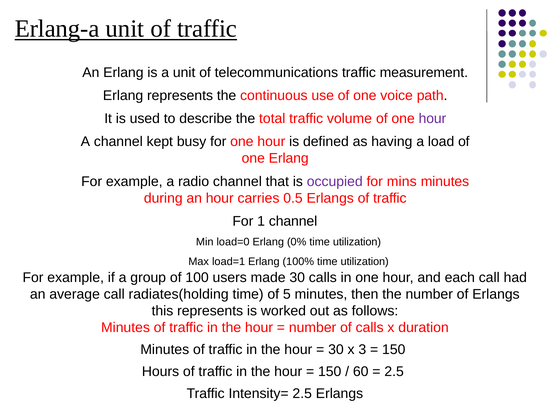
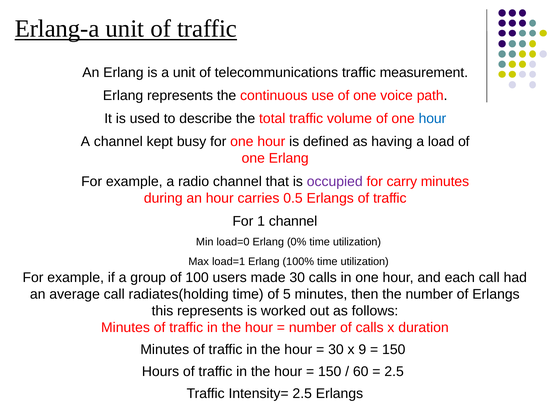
hour at (432, 119) colour: purple -> blue
mins: mins -> carry
3: 3 -> 9
